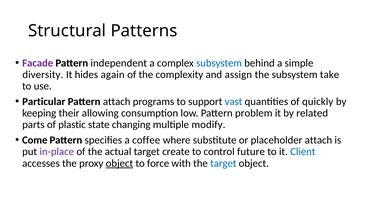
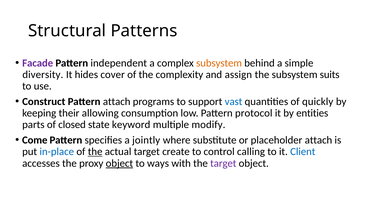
subsystem at (219, 63) colour: blue -> orange
again: again -> cover
take: take -> suits
Particular: Particular -> Construct
problem: problem -> protocol
related: related -> entities
plastic: plastic -> closed
changing: changing -> keyword
coffee: coffee -> jointly
in-place colour: purple -> blue
the at (95, 152) underline: none -> present
future: future -> calling
force: force -> ways
target at (223, 164) colour: blue -> purple
